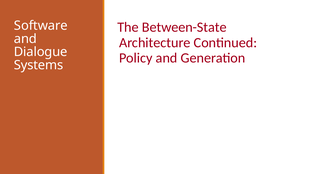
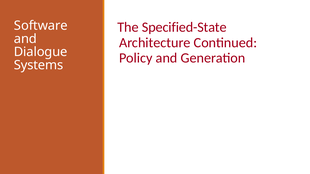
Between-State: Between-State -> Specified-State
